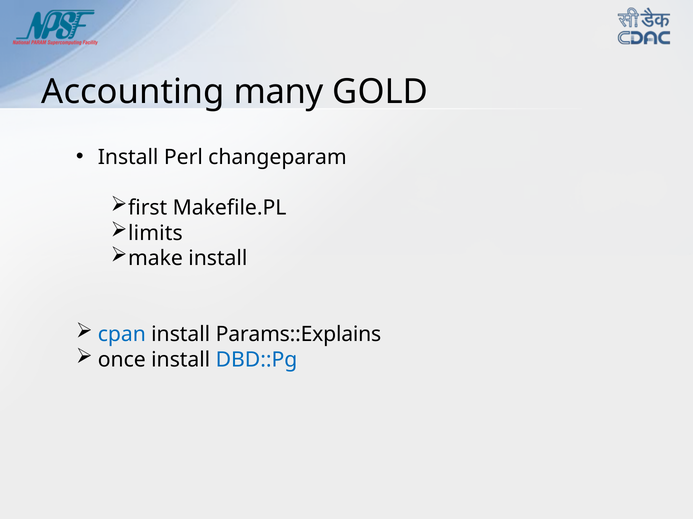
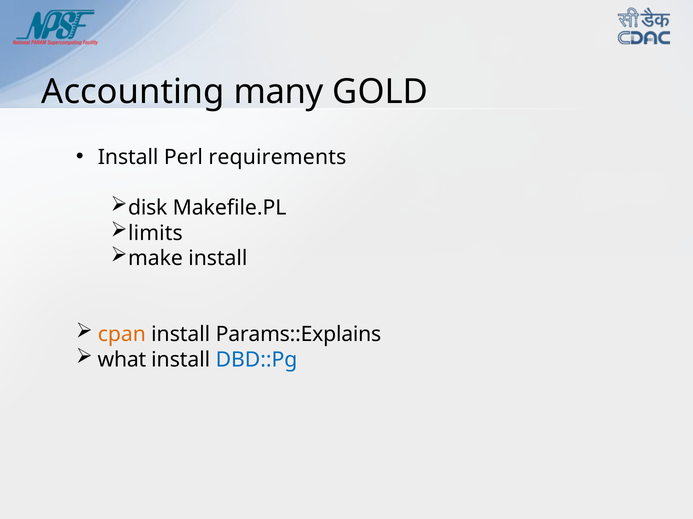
changeparam: changeparam -> requirements
first: first -> disk
cpan colour: blue -> orange
once: once -> what
